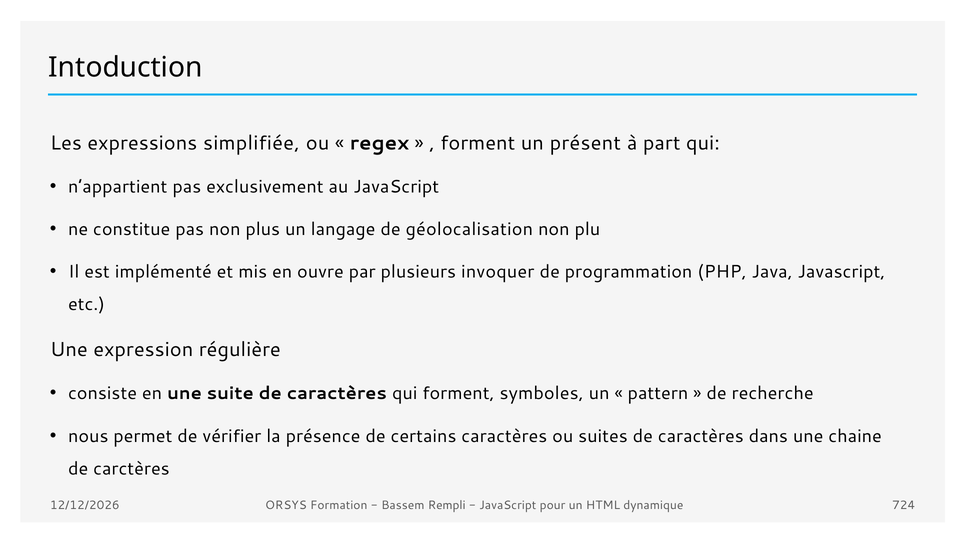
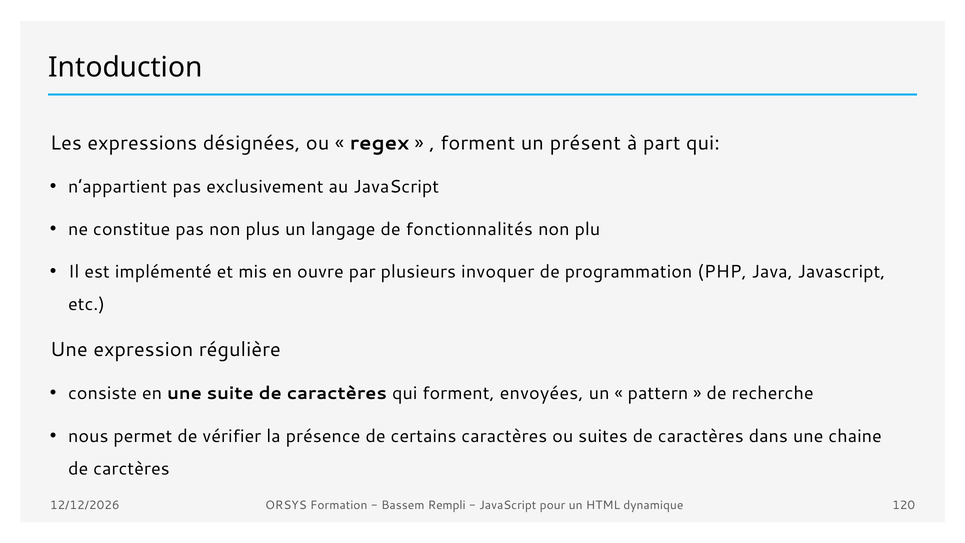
simplifiée: simplifiée -> désignées
géolocalisation: géolocalisation -> fonctionnalités
symboles: symboles -> envoyées
724: 724 -> 120
